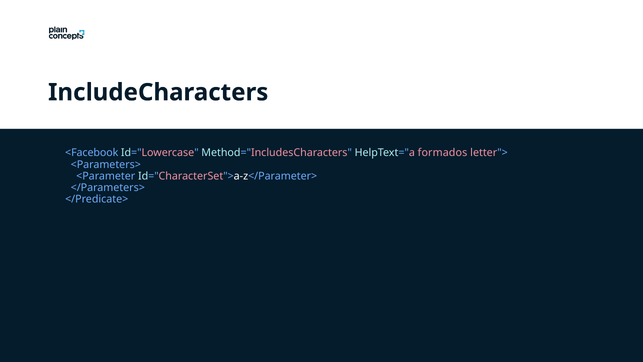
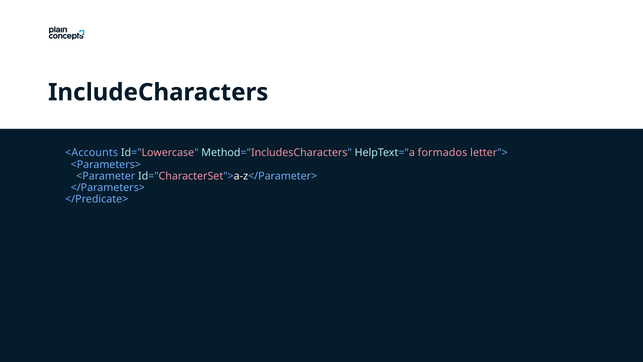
<Facebook: <Facebook -> <Accounts
